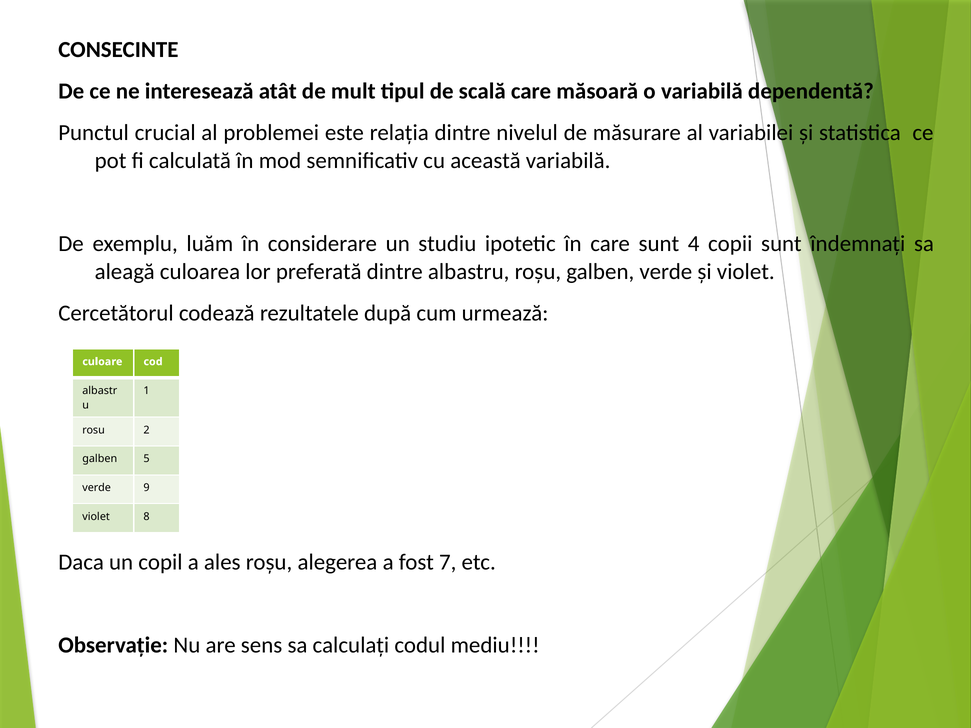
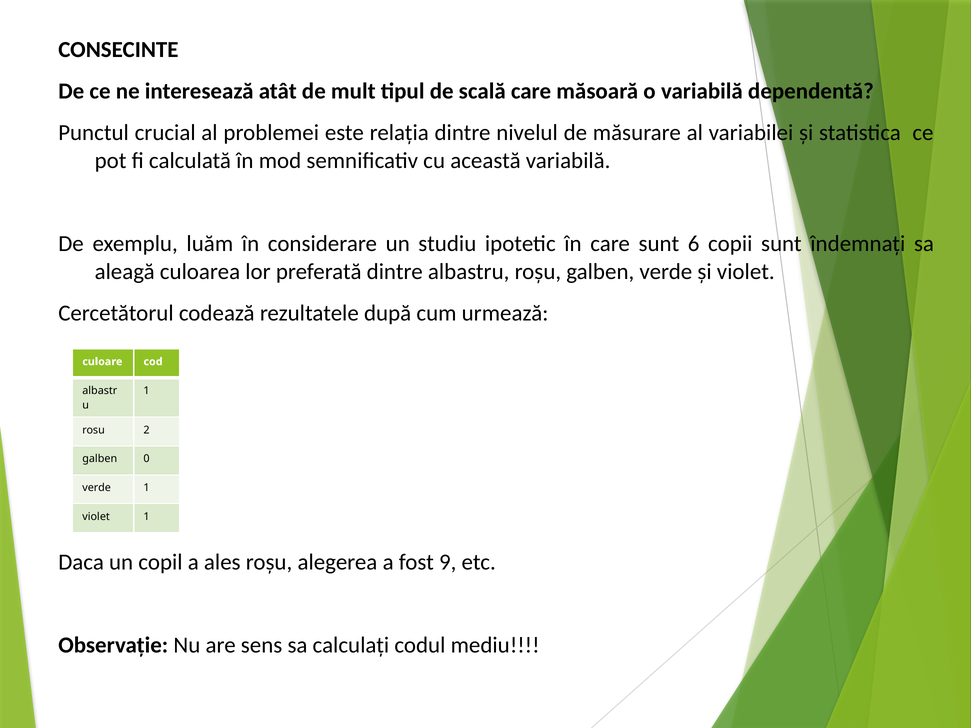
4: 4 -> 6
5: 5 -> 0
verde 9: 9 -> 1
violet 8: 8 -> 1
7: 7 -> 9
